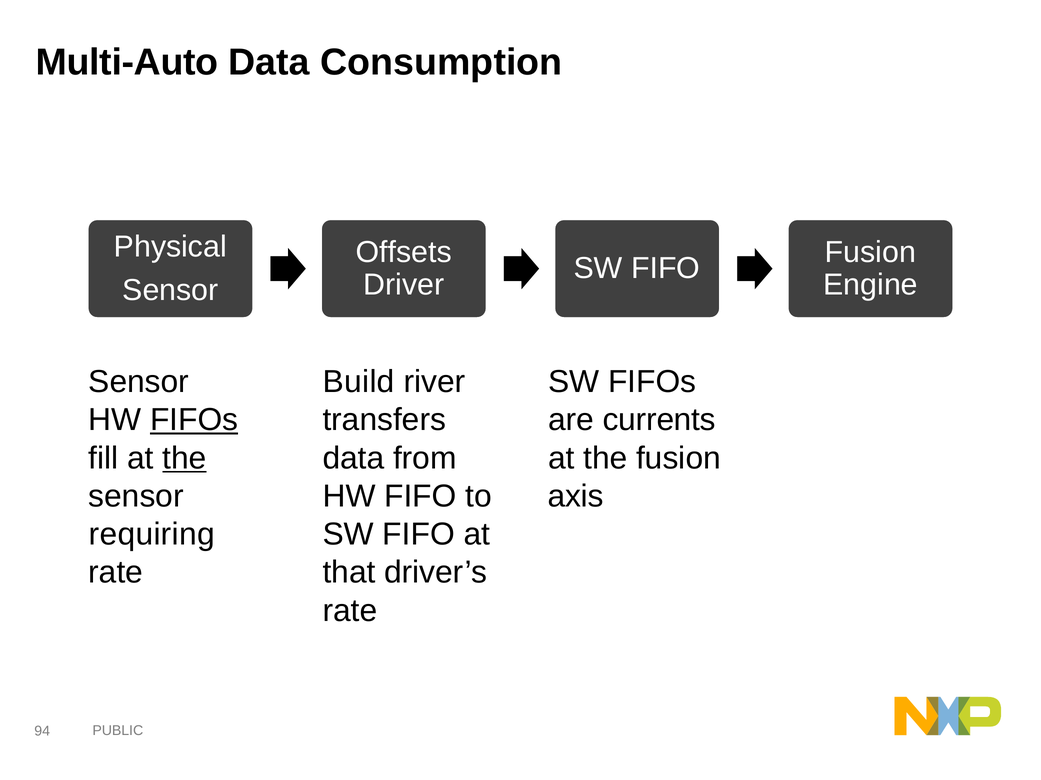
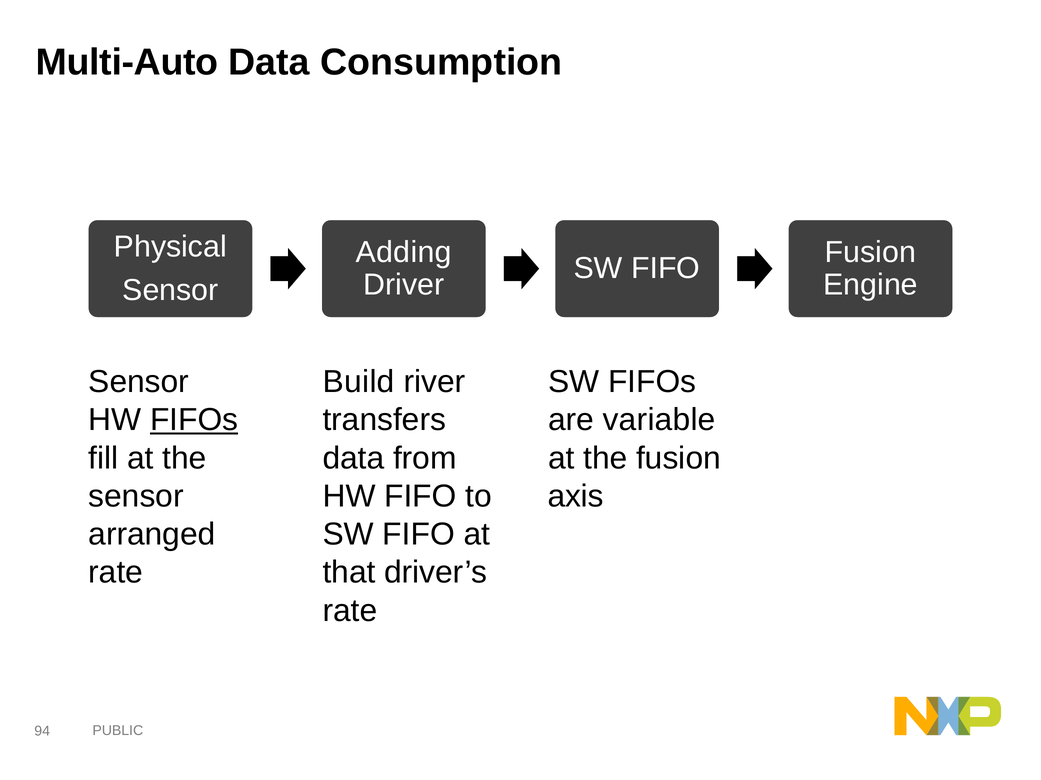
Offsets: Offsets -> Adding
currents: currents -> variable
the at (184, 458) underline: present -> none
requiring: requiring -> arranged
